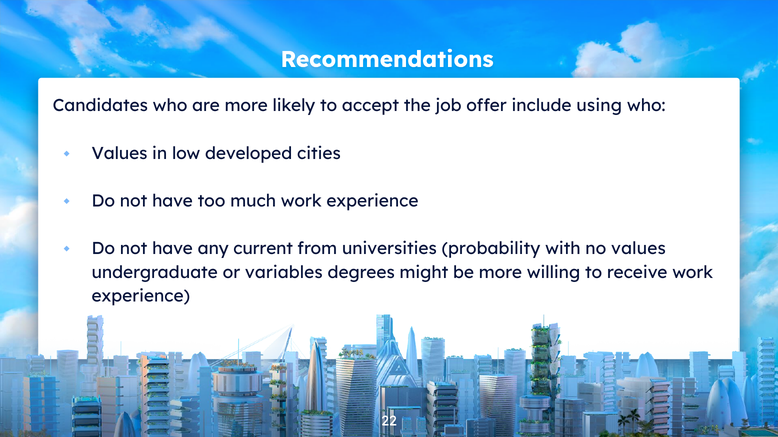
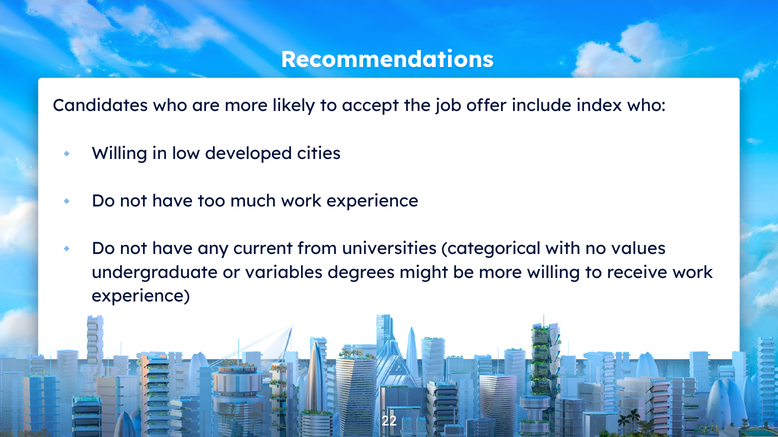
using: using -> index
Values at (120, 154): Values -> Willing
probability: probability -> categorical
